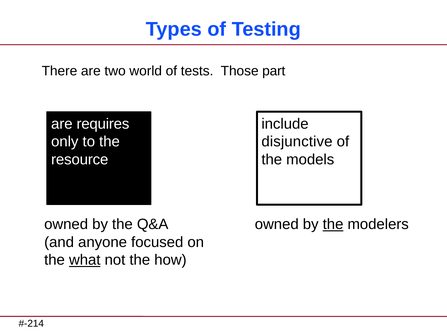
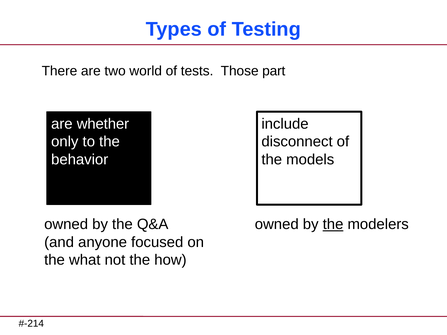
requires: requires -> whether
disjunctive: disjunctive -> disconnect
resource: resource -> behavior
what underline: present -> none
